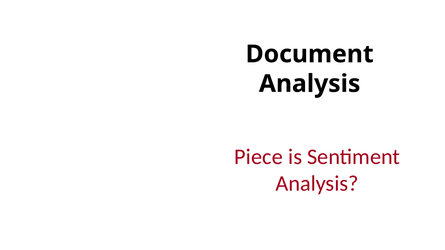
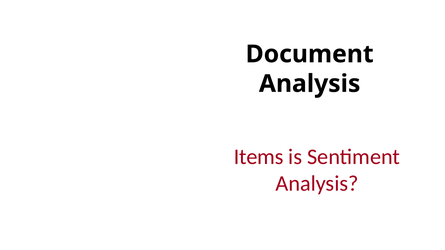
Piece: Piece -> Items
